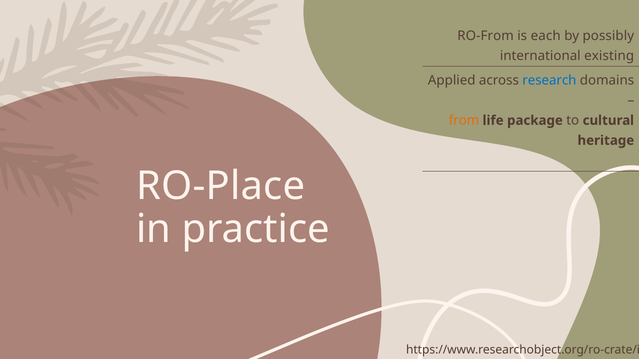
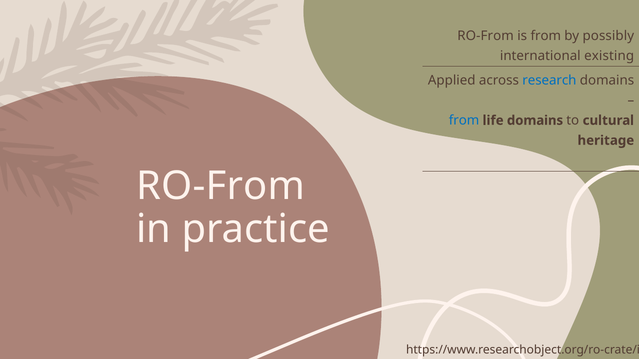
is each: each -> from
from at (464, 121) colour: orange -> blue
life package: package -> domains
RO-Place at (221, 186): RO-Place -> RO-From
